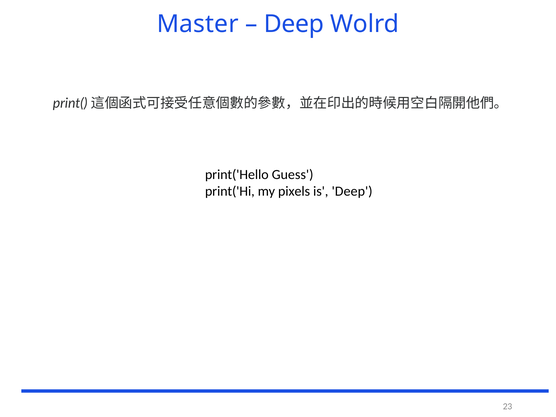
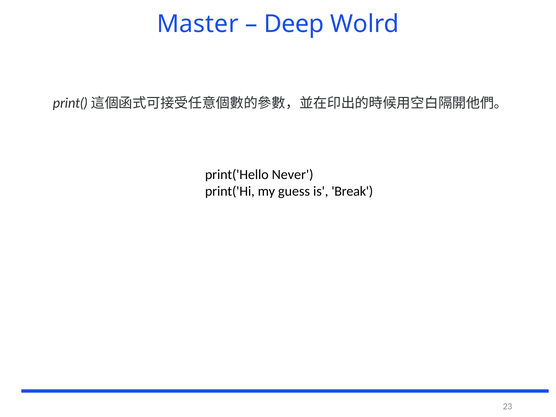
Guess: Guess -> Never
pixels: pixels -> guess
is Deep: Deep -> Break
